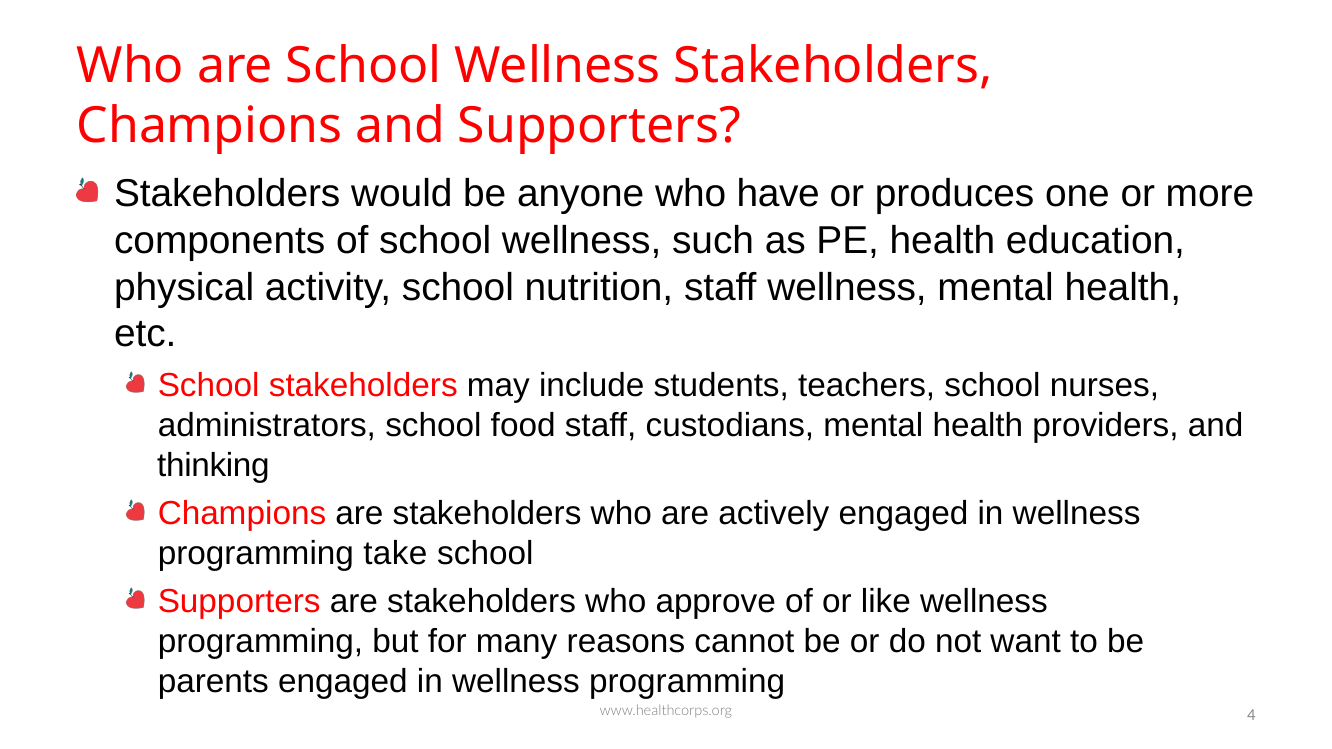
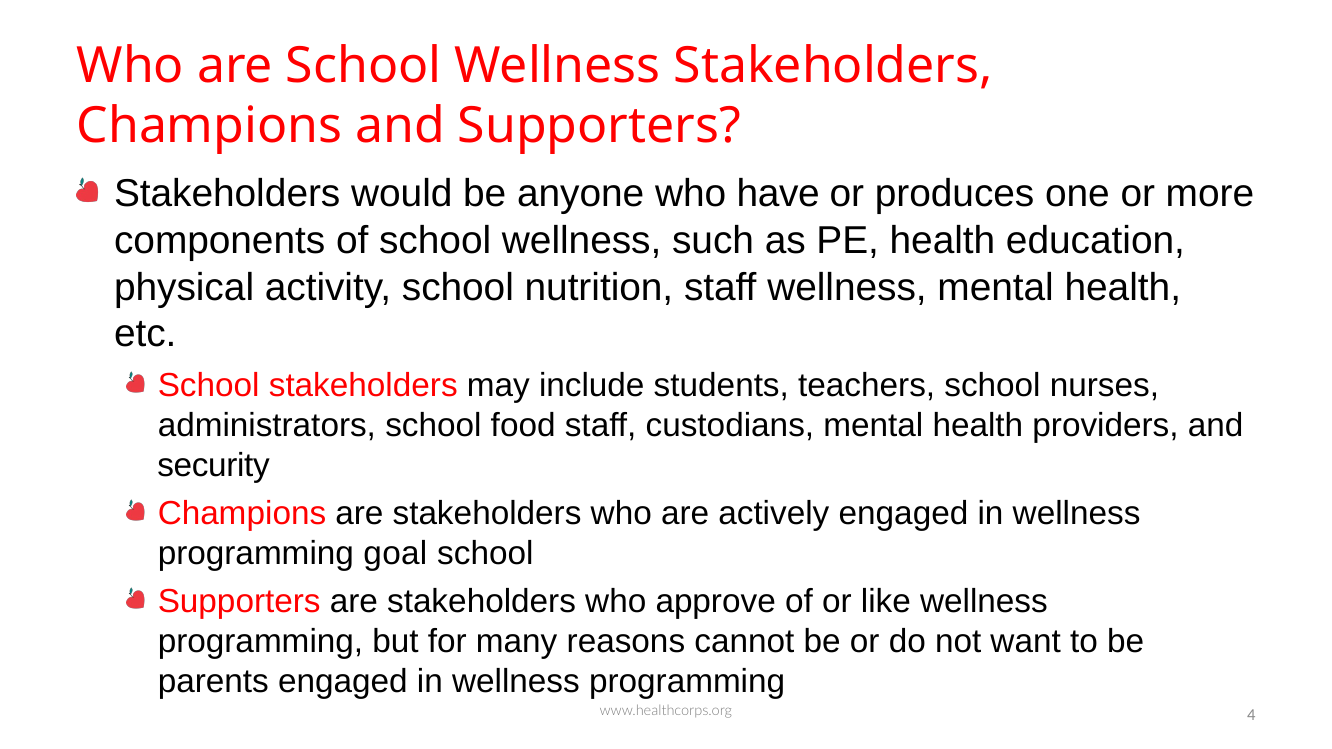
thinking: thinking -> security
take: take -> goal
